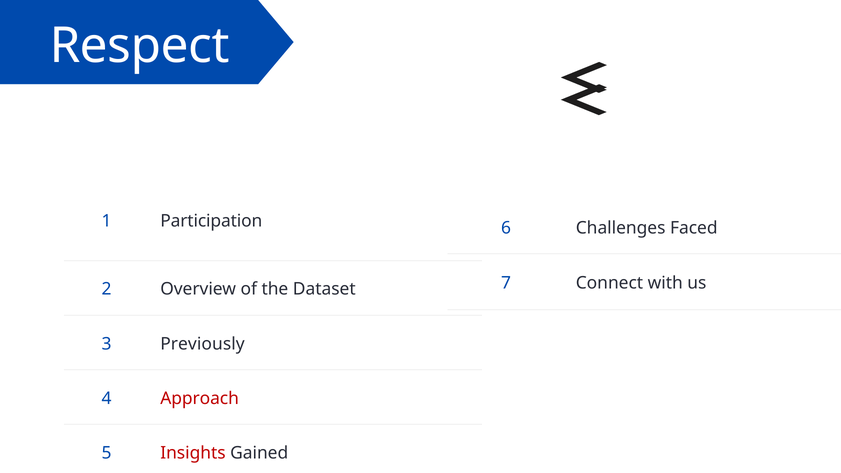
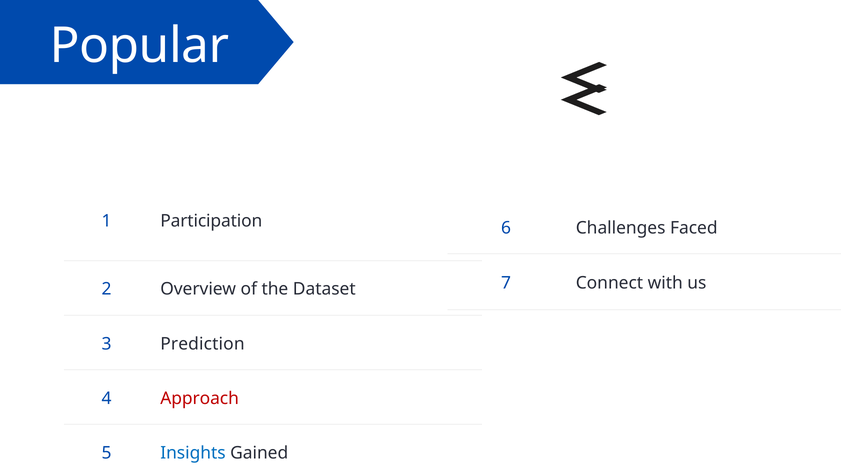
Respect: Respect -> Popular
Previously: Previously -> Prediction
Insights colour: red -> blue
